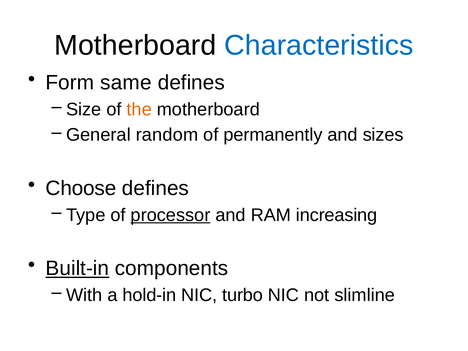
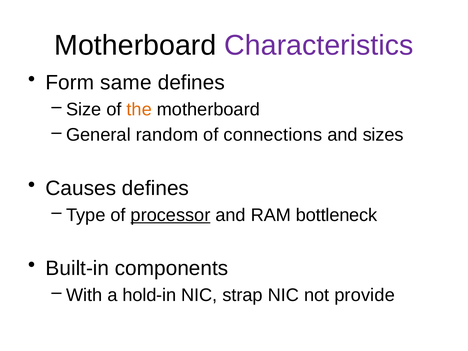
Characteristics colour: blue -> purple
permanently: permanently -> connections
Choose: Choose -> Causes
increasing: increasing -> bottleneck
Built-in underline: present -> none
turbo: turbo -> strap
slimline: slimline -> provide
